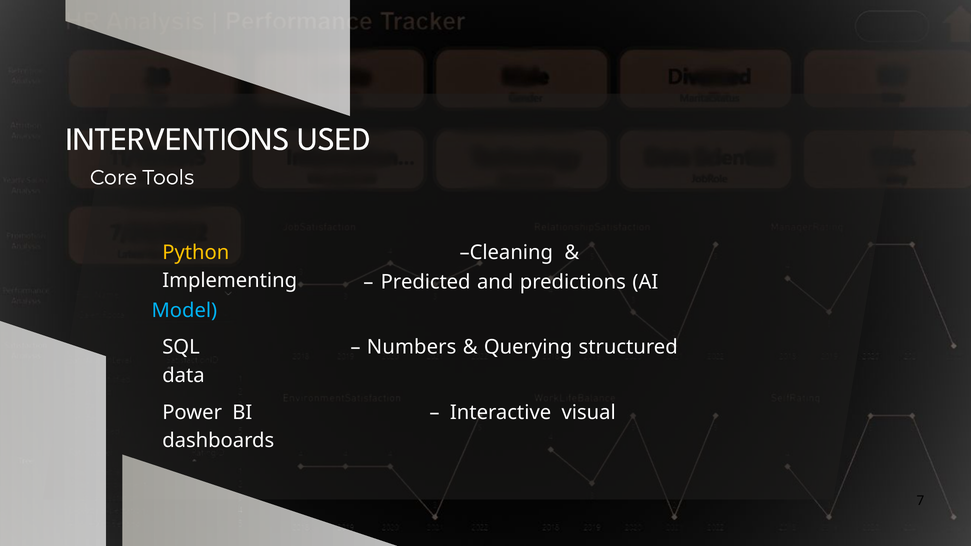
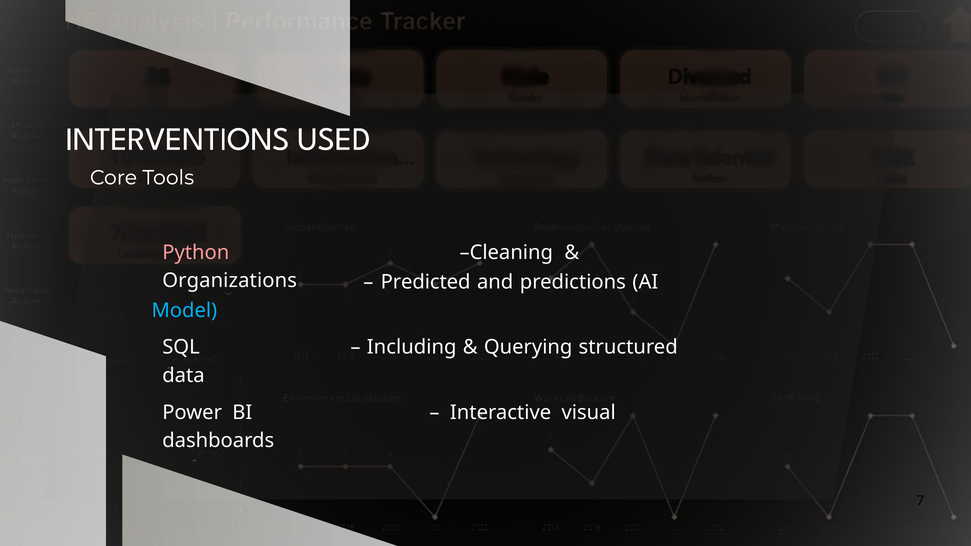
Python colour: yellow -> pink
Implementing: Implementing -> Organizations
Numbers: Numbers -> Including
